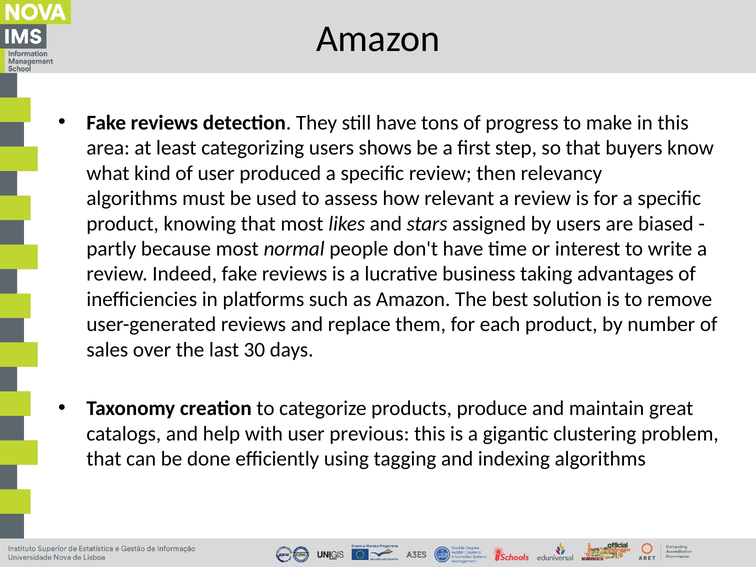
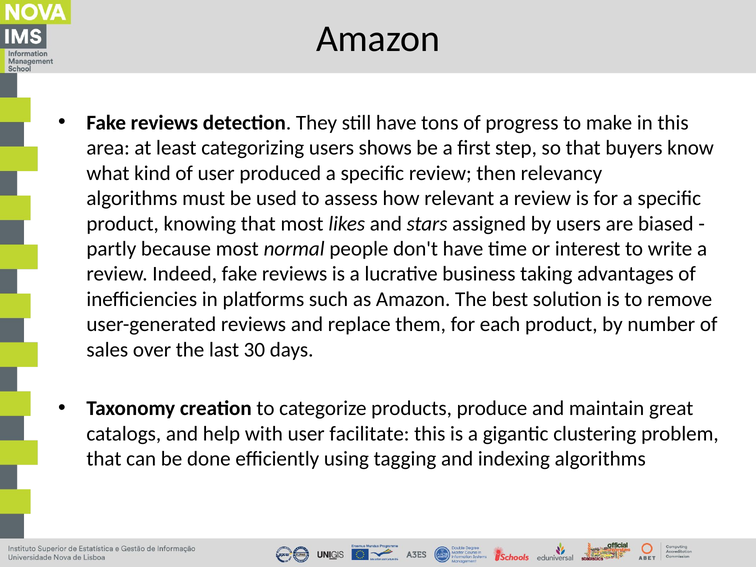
previous: previous -> facilitate
